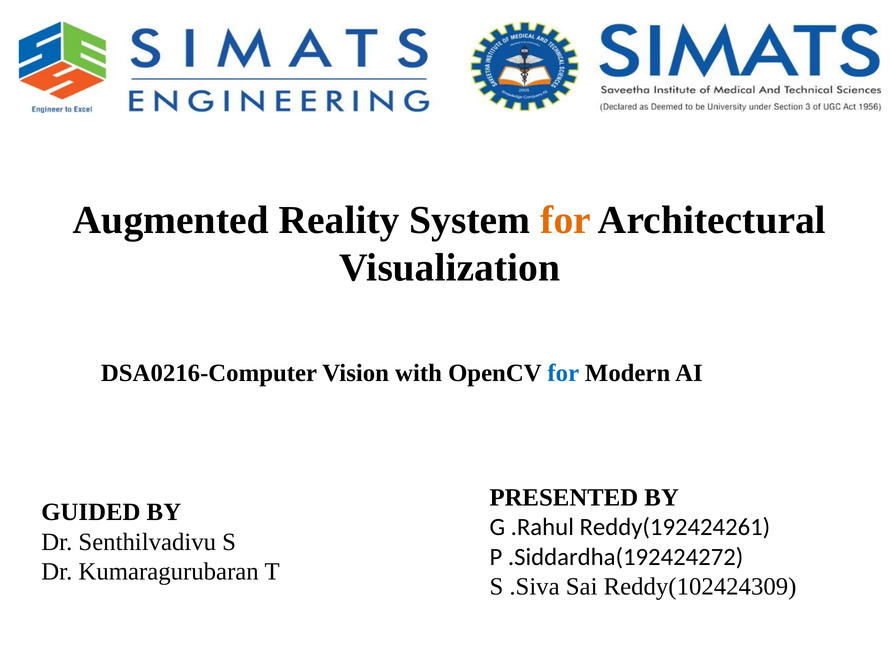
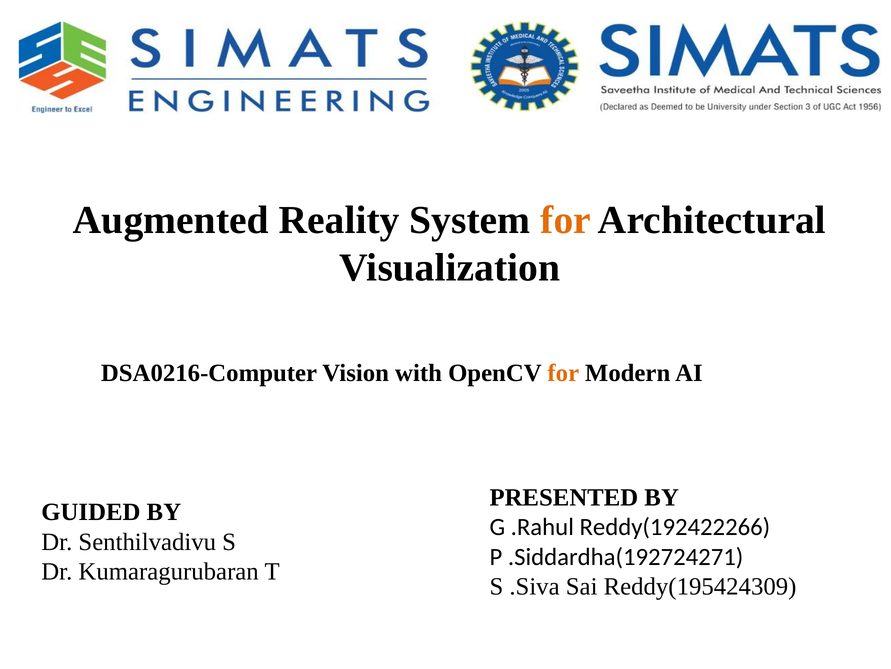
for at (563, 373) colour: blue -> orange
Reddy(192424261: Reddy(192424261 -> Reddy(192422266
.Siddardha(192424272: .Siddardha(192424272 -> .Siddardha(192724271
Reddy(102424309: Reddy(102424309 -> Reddy(195424309
